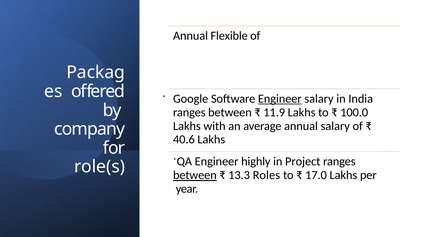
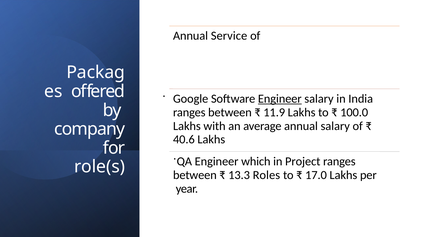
Flexible: Flexible -> Service
highly: highly -> which
between at (195, 175) underline: present -> none
